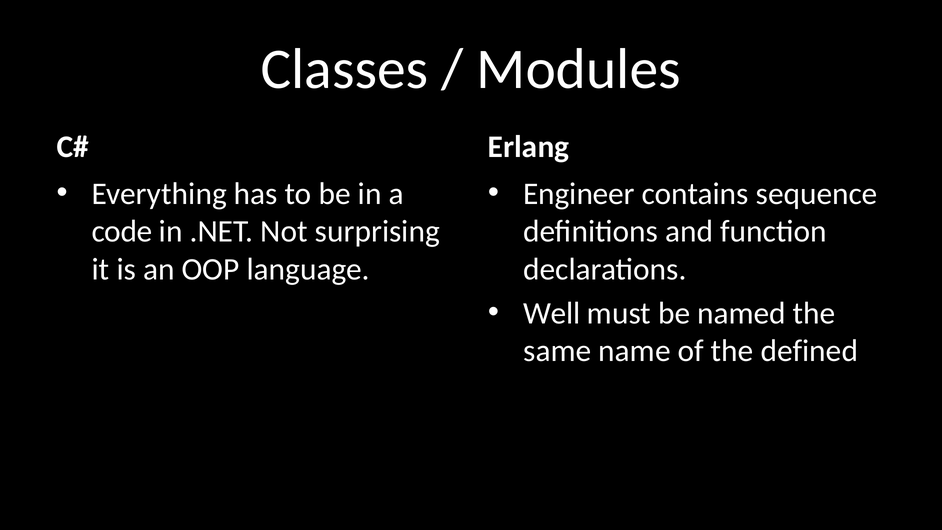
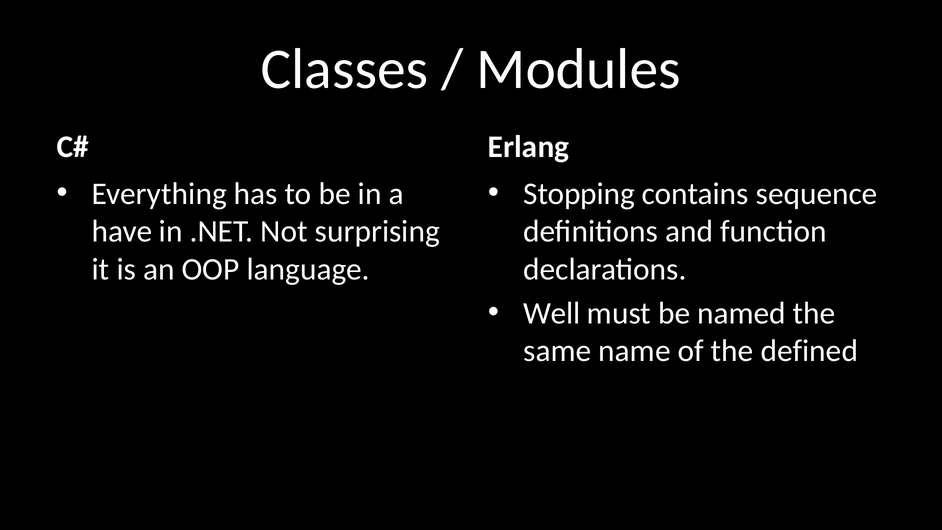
Engineer: Engineer -> Stopping
code: code -> have
